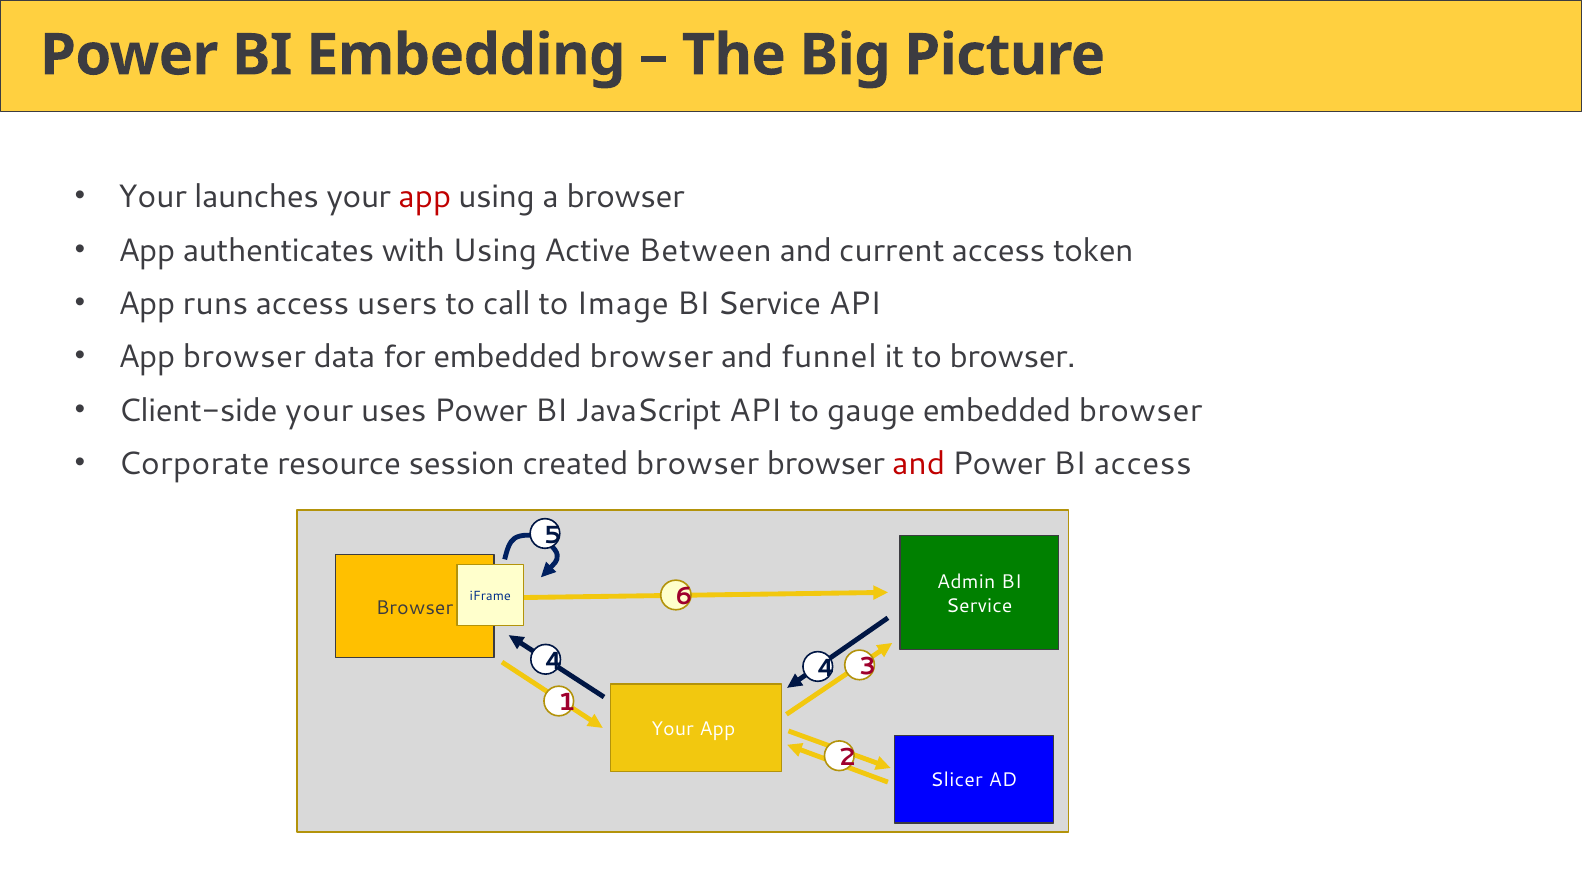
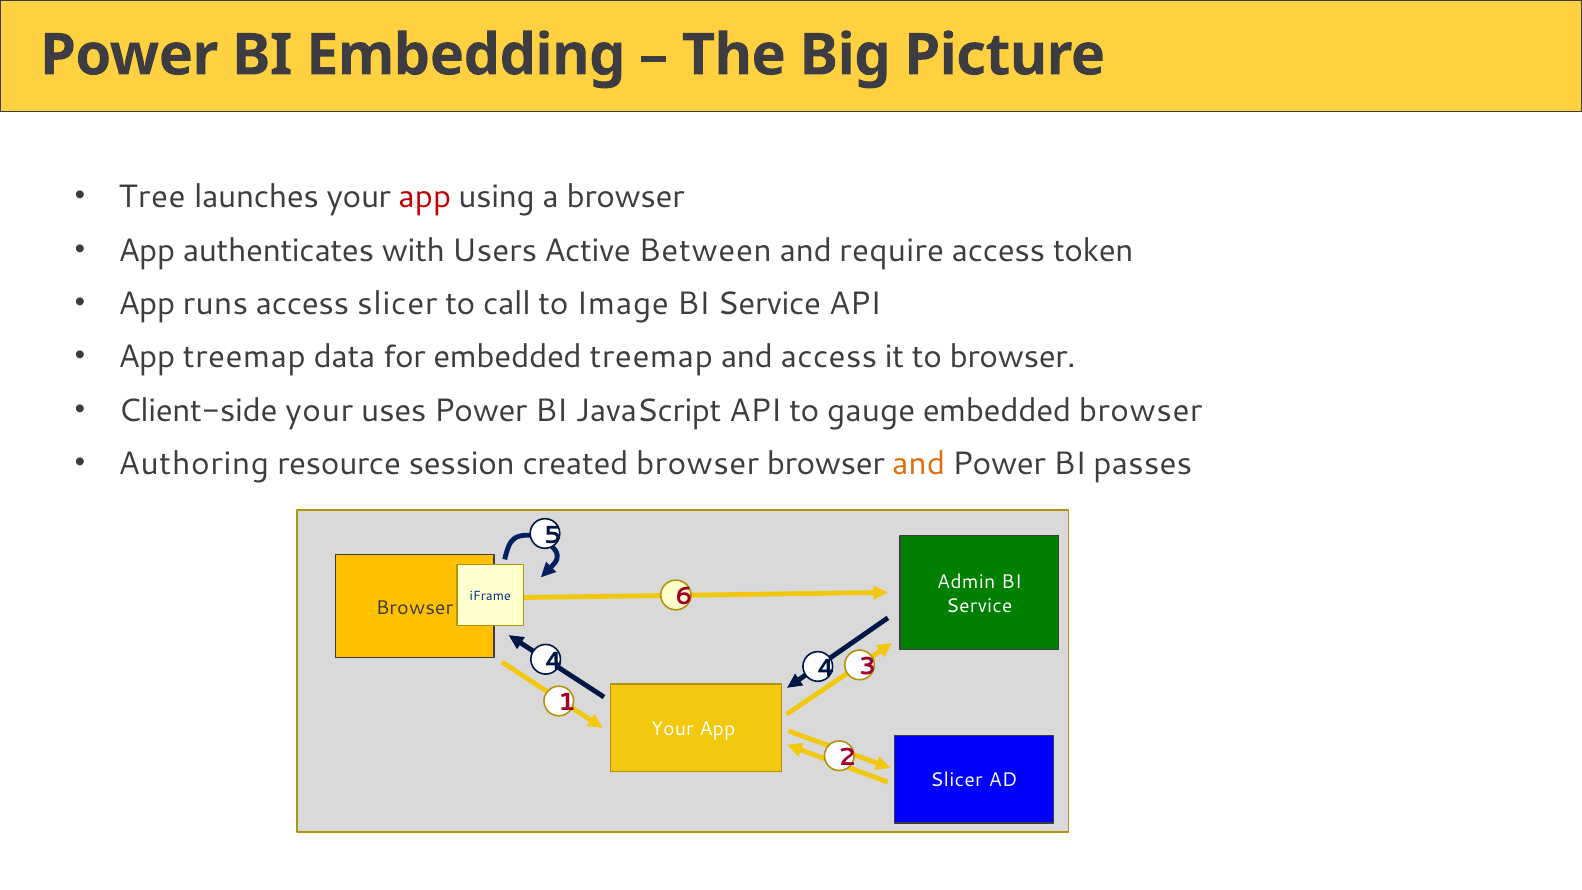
Your at (152, 197): Your -> Tree
with Using: Using -> Users
current: current -> require
access users: users -> slicer
App browser: browser -> treemap
for embedded browser: browser -> treemap
and funnel: funnel -> access
Corporate: Corporate -> Authoring
and at (919, 464) colour: red -> orange
BI access: access -> passes
